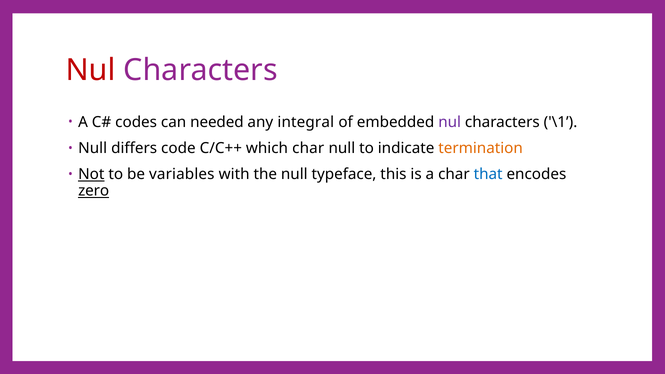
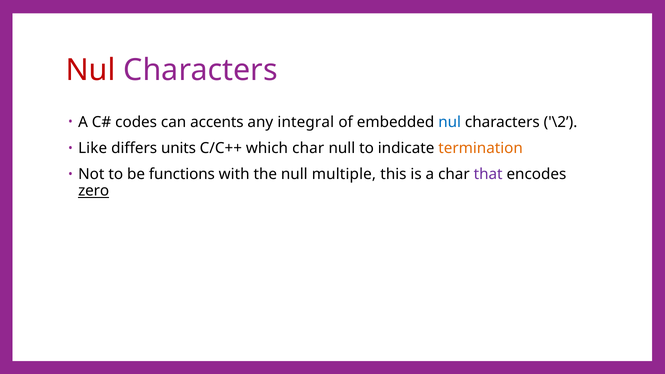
needed: needed -> accents
nul at (450, 122) colour: purple -> blue
\1: \1 -> \2
Null at (93, 148): Null -> Like
code: code -> units
Not underline: present -> none
variables: variables -> functions
typeface: typeface -> multiple
that colour: blue -> purple
